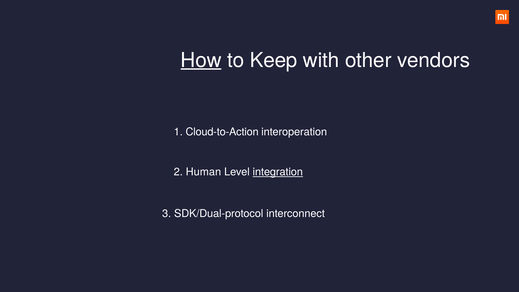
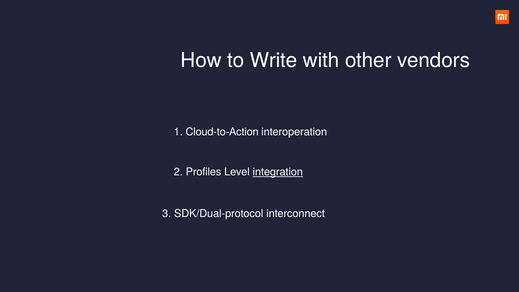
How underline: present -> none
Keep: Keep -> Write
Human: Human -> Profiles
